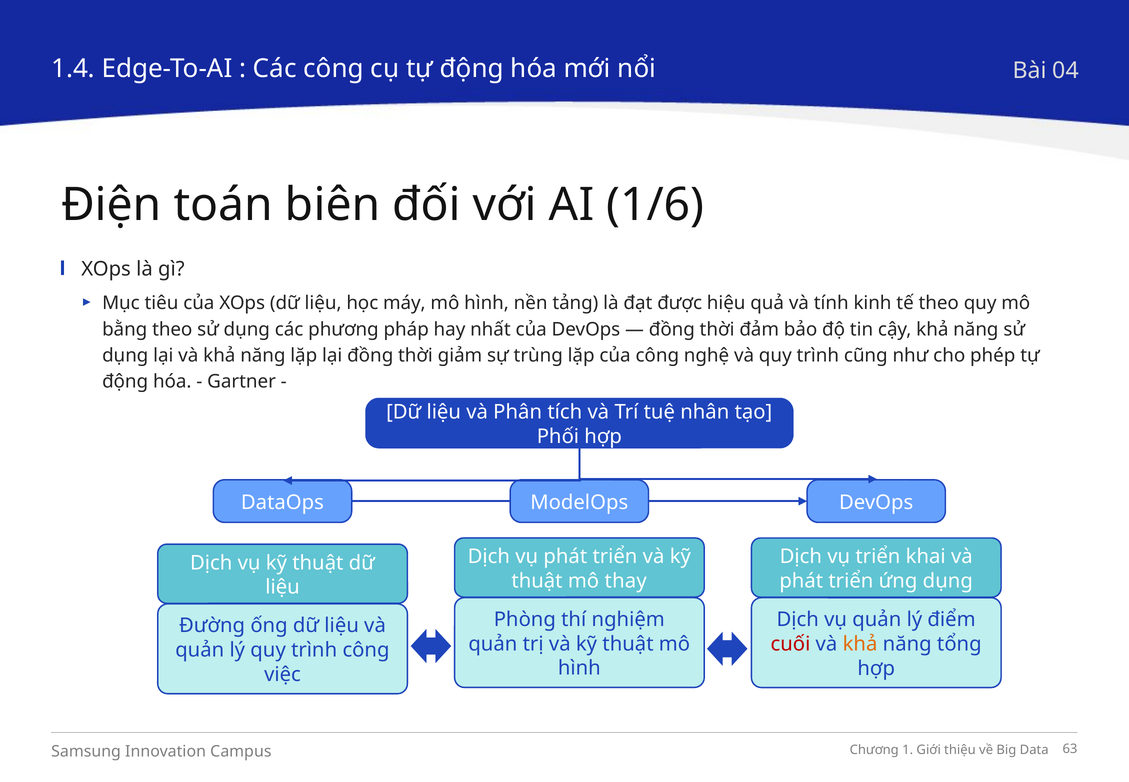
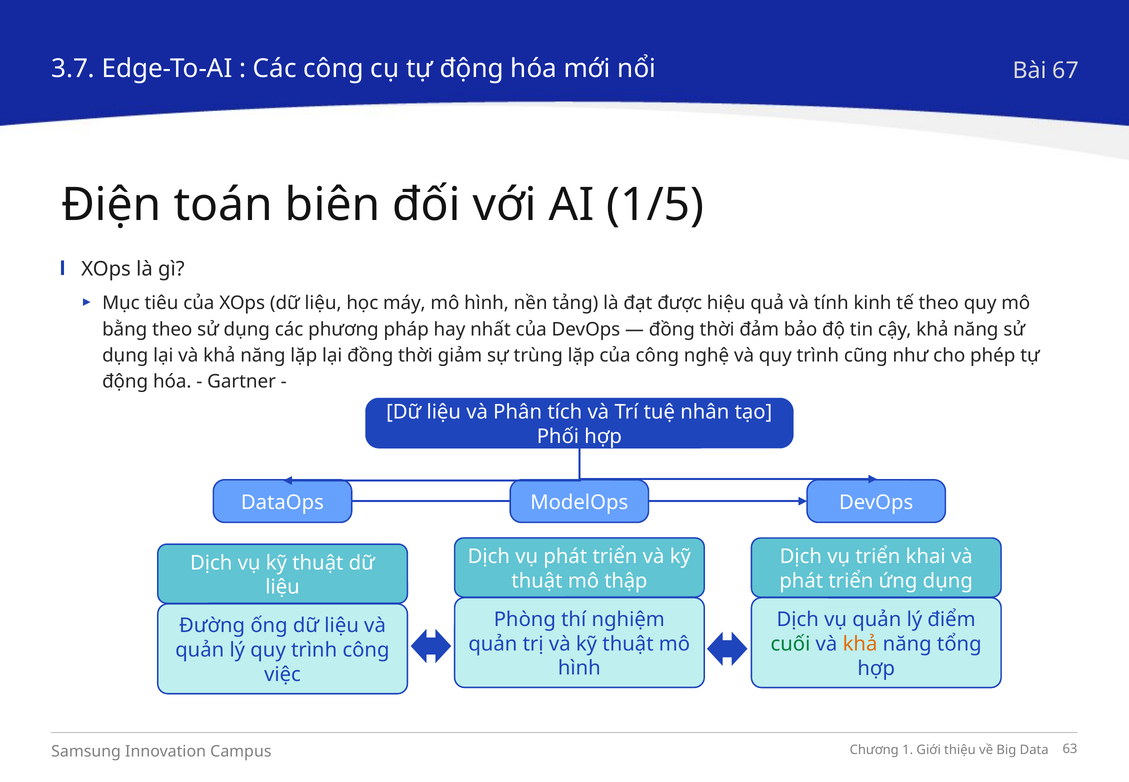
1.4: 1.4 -> 3.7
04: 04 -> 67
1/6: 1/6 -> 1/5
thay: thay -> thập
cuối colour: red -> green
